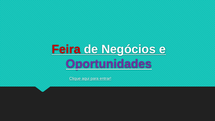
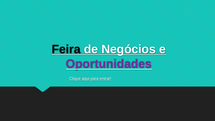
Feira colour: red -> black
